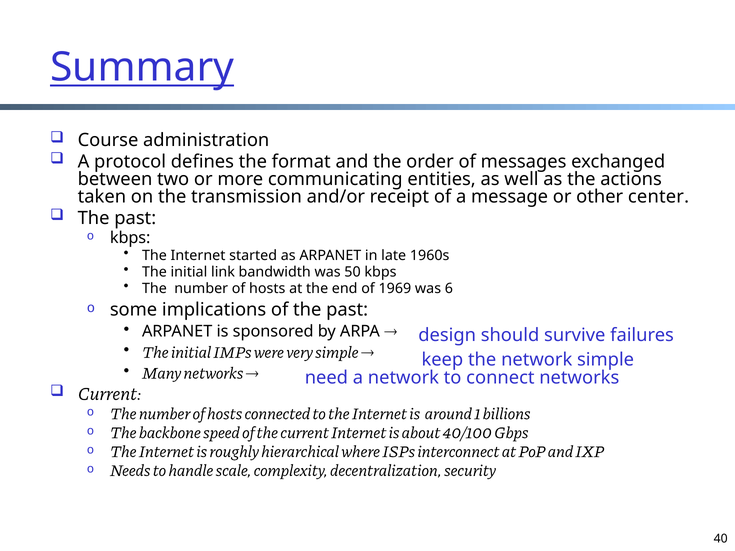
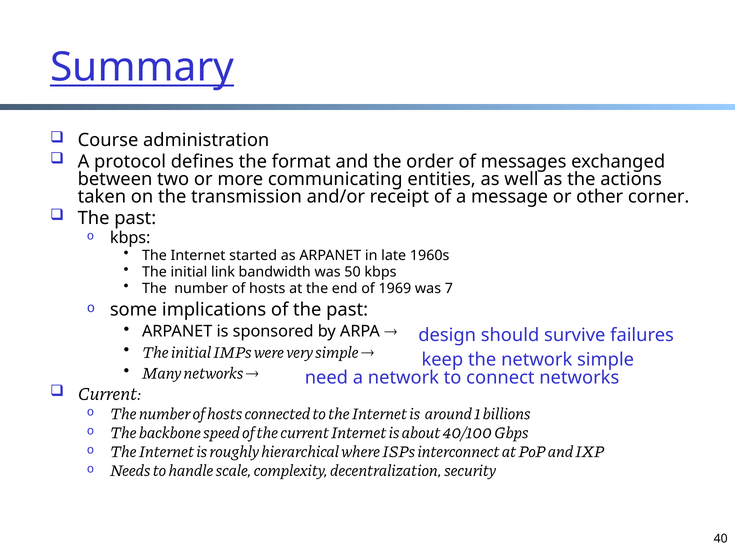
center: center -> corner
6: 6 -> 7
